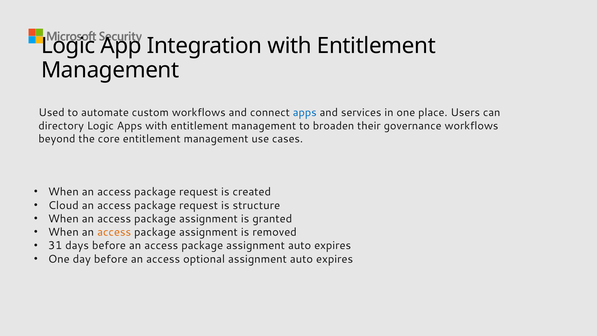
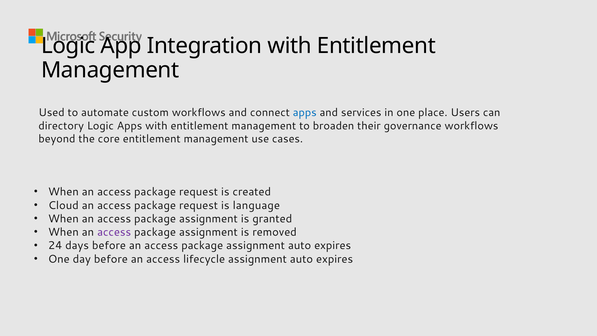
structure: structure -> language
access at (114, 232) colour: orange -> purple
31: 31 -> 24
optional: optional -> lifecycle
